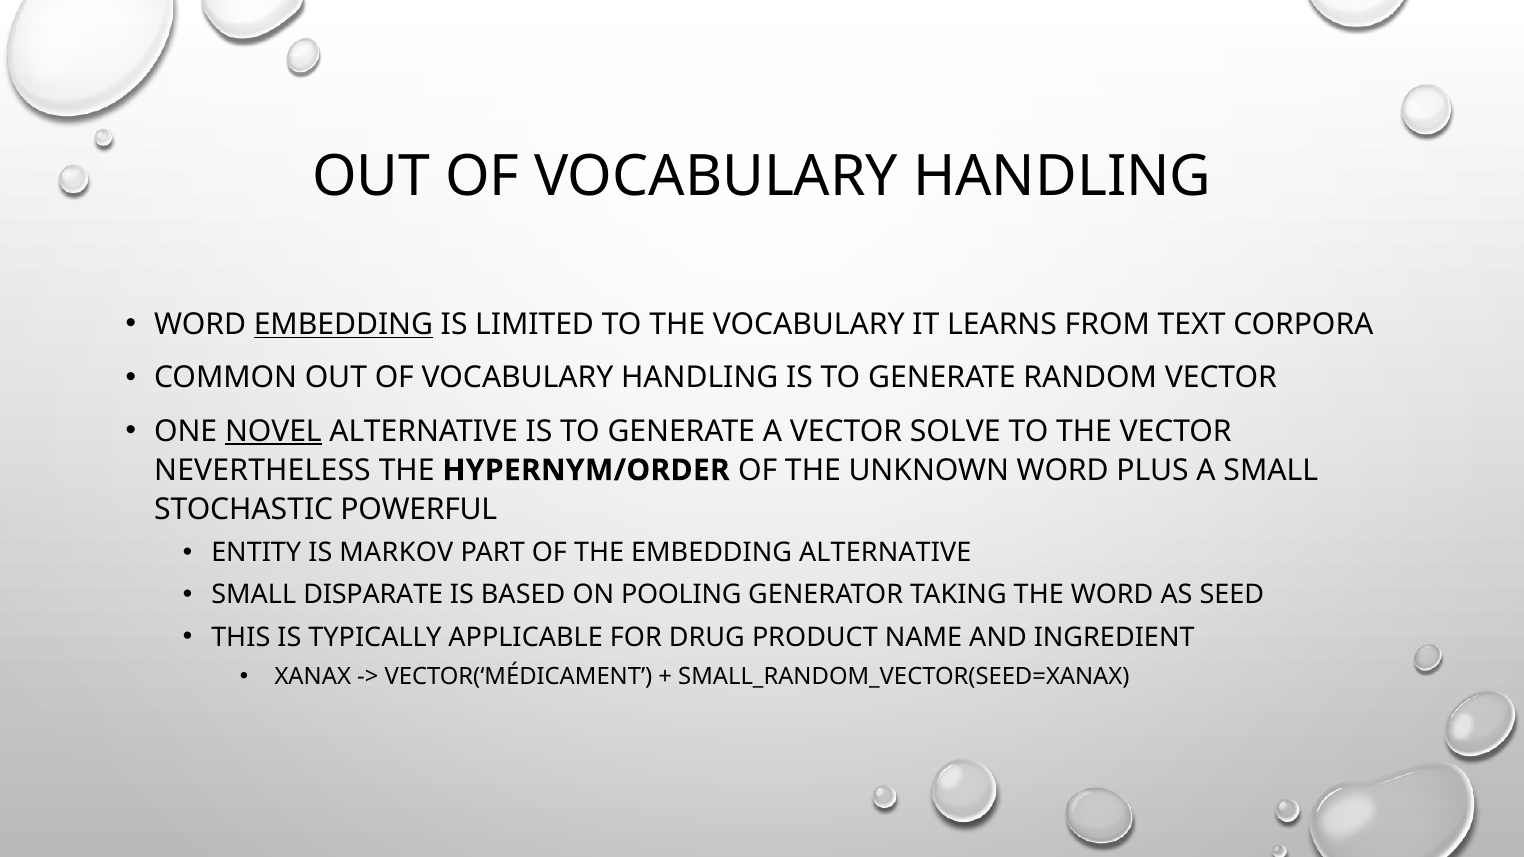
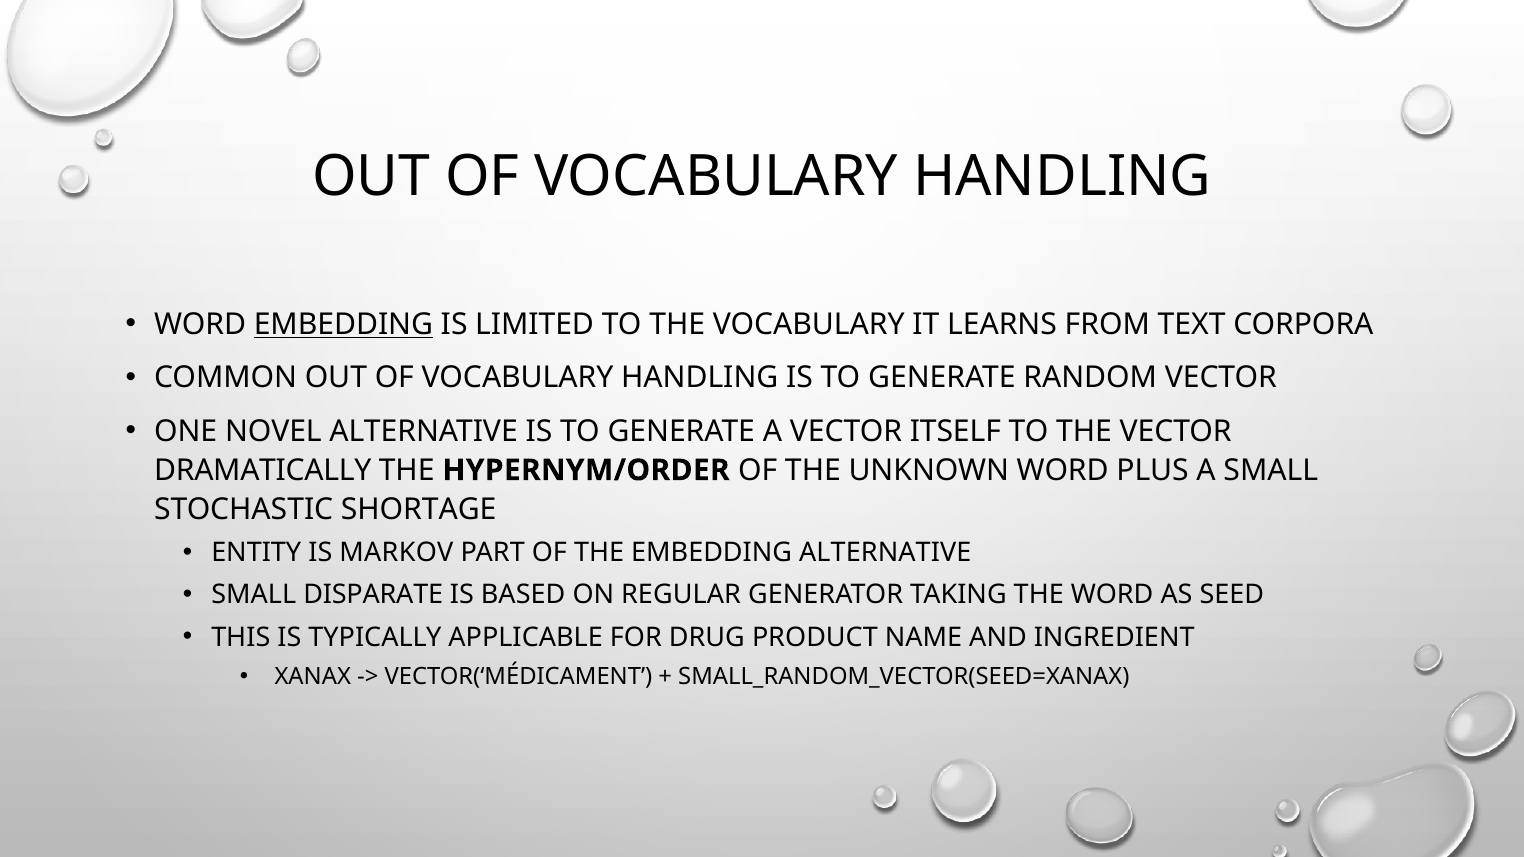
NOVEL underline: present -> none
SOLVE: SOLVE -> ITSELF
NEVERTHELESS: NEVERTHELESS -> DRAMATICALLY
POWERFUL: POWERFUL -> SHORTAGE
POOLING: POOLING -> REGULAR
